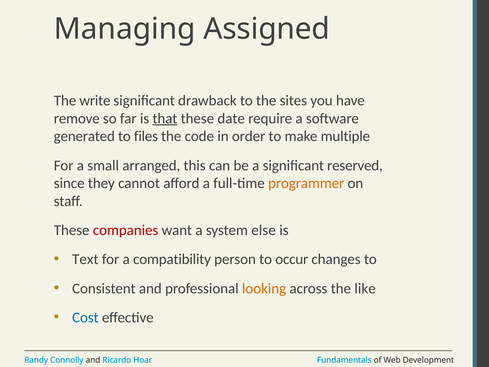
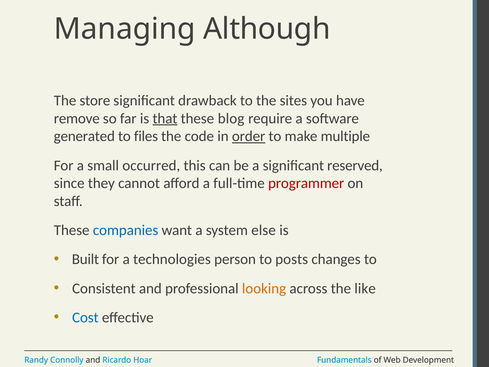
Assigned: Assigned -> Although
write: write -> store
date: date -> blog
order underline: none -> present
arranged: arranged -> occurred
programmer colour: orange -> red
companies colour: red -> blue
Text: Text -> Built
compatibility: compatibility -> technologies
occur: occur -> posts
